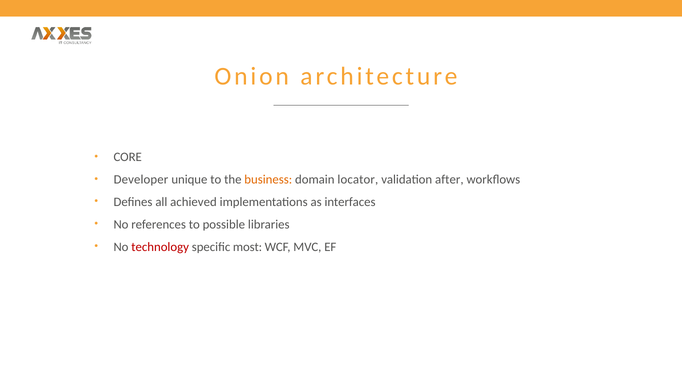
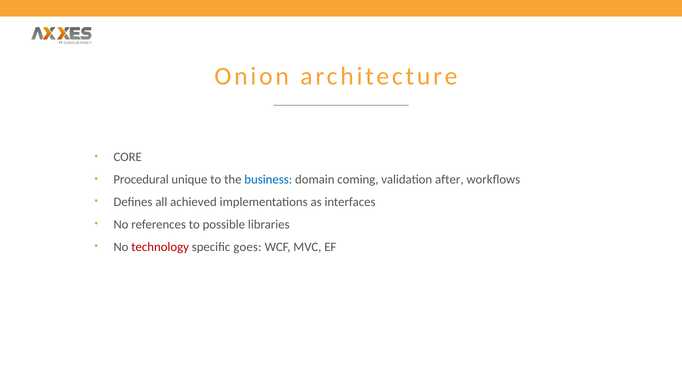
Developer: Developer -> Procedural
business colour: orange -> blue
locator: locator -> coming
most: most -> goes
